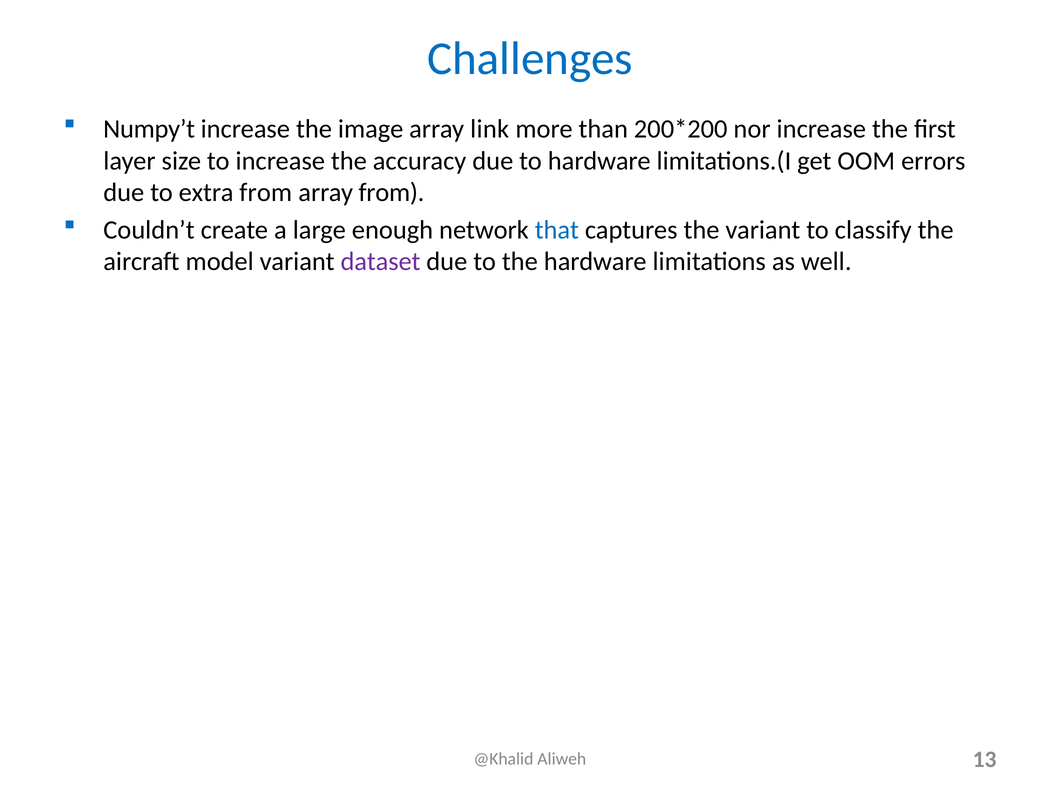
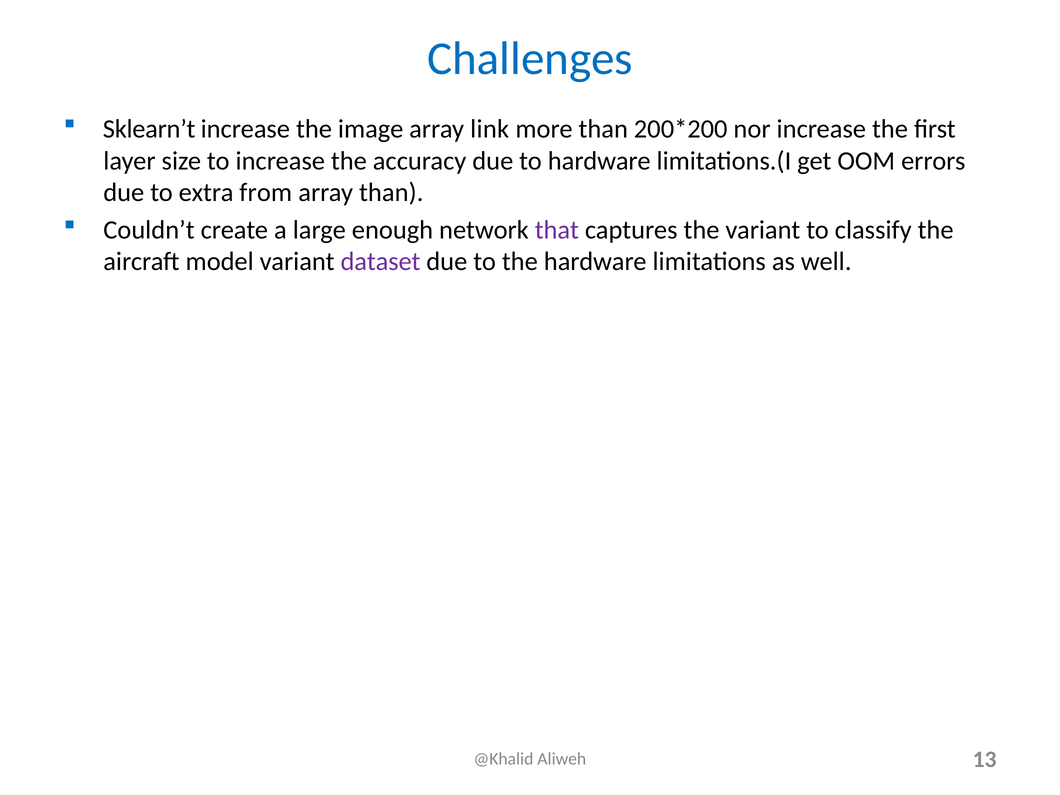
Numpy’t: Numpy’t -> Sklearn’t
array from: from -> than
that colour: blue -> purple
